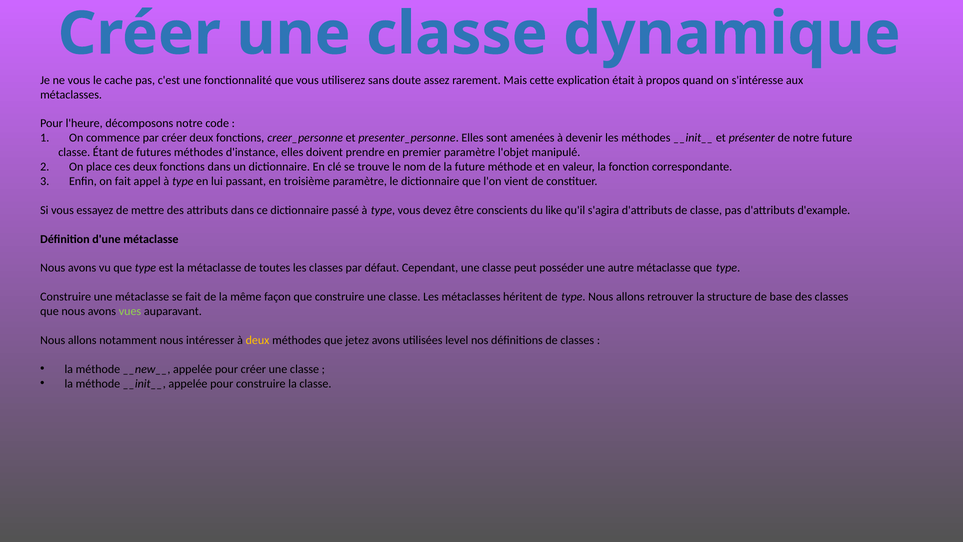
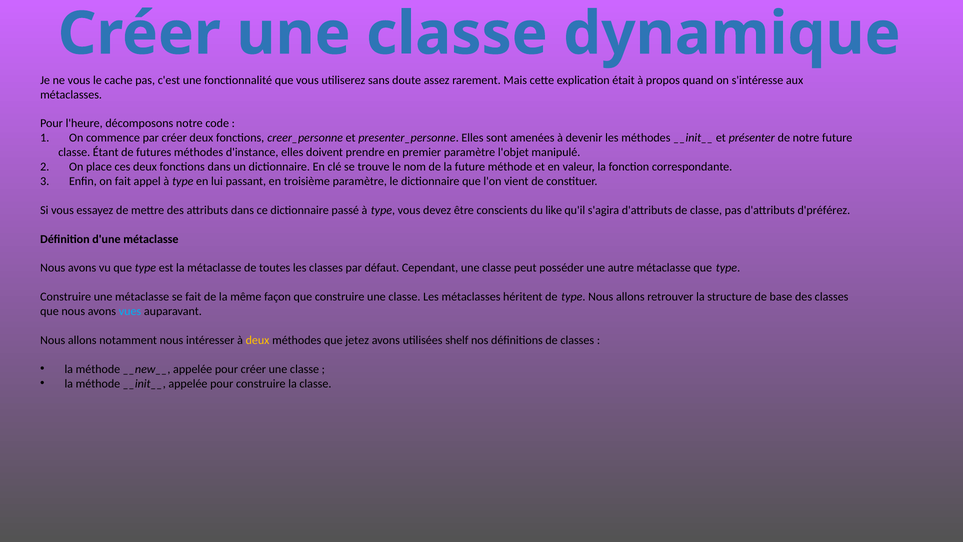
d'example: d'example -> d'préférez
vues colour: light green -> light blue
level: level -> shelf
